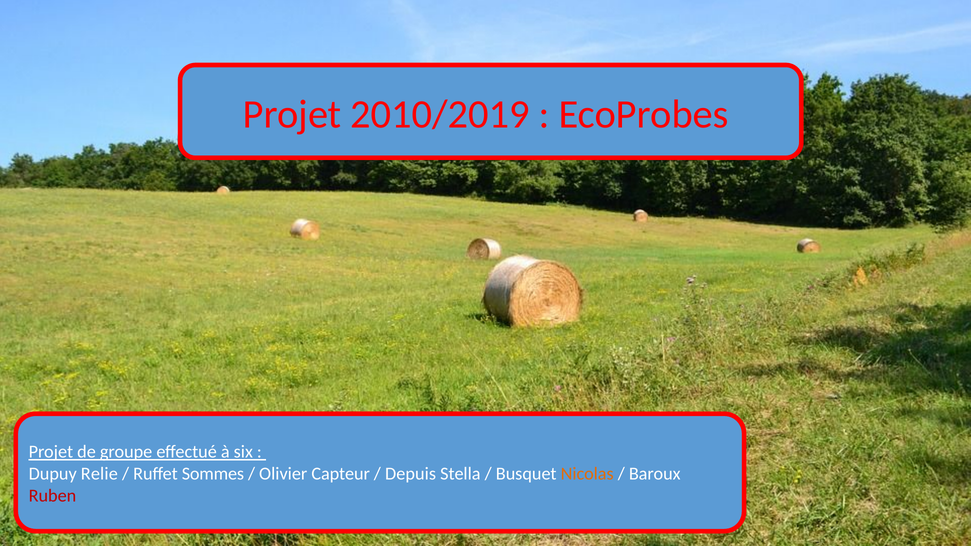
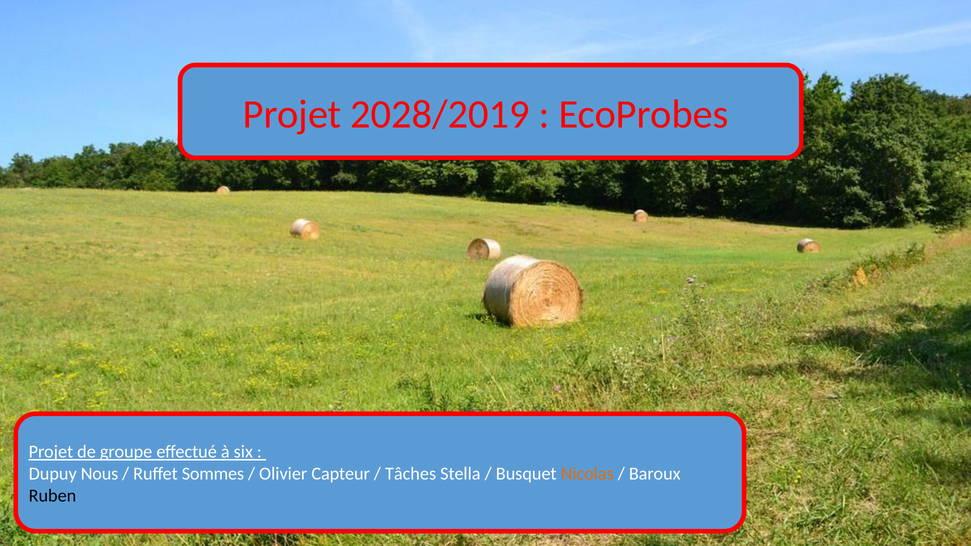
2010/2019: 2010/2019 -> 2028/2019
Relie: Relie -> Nous
Depuis: Depuis -> Tâches
Ruben colour: red -> black
